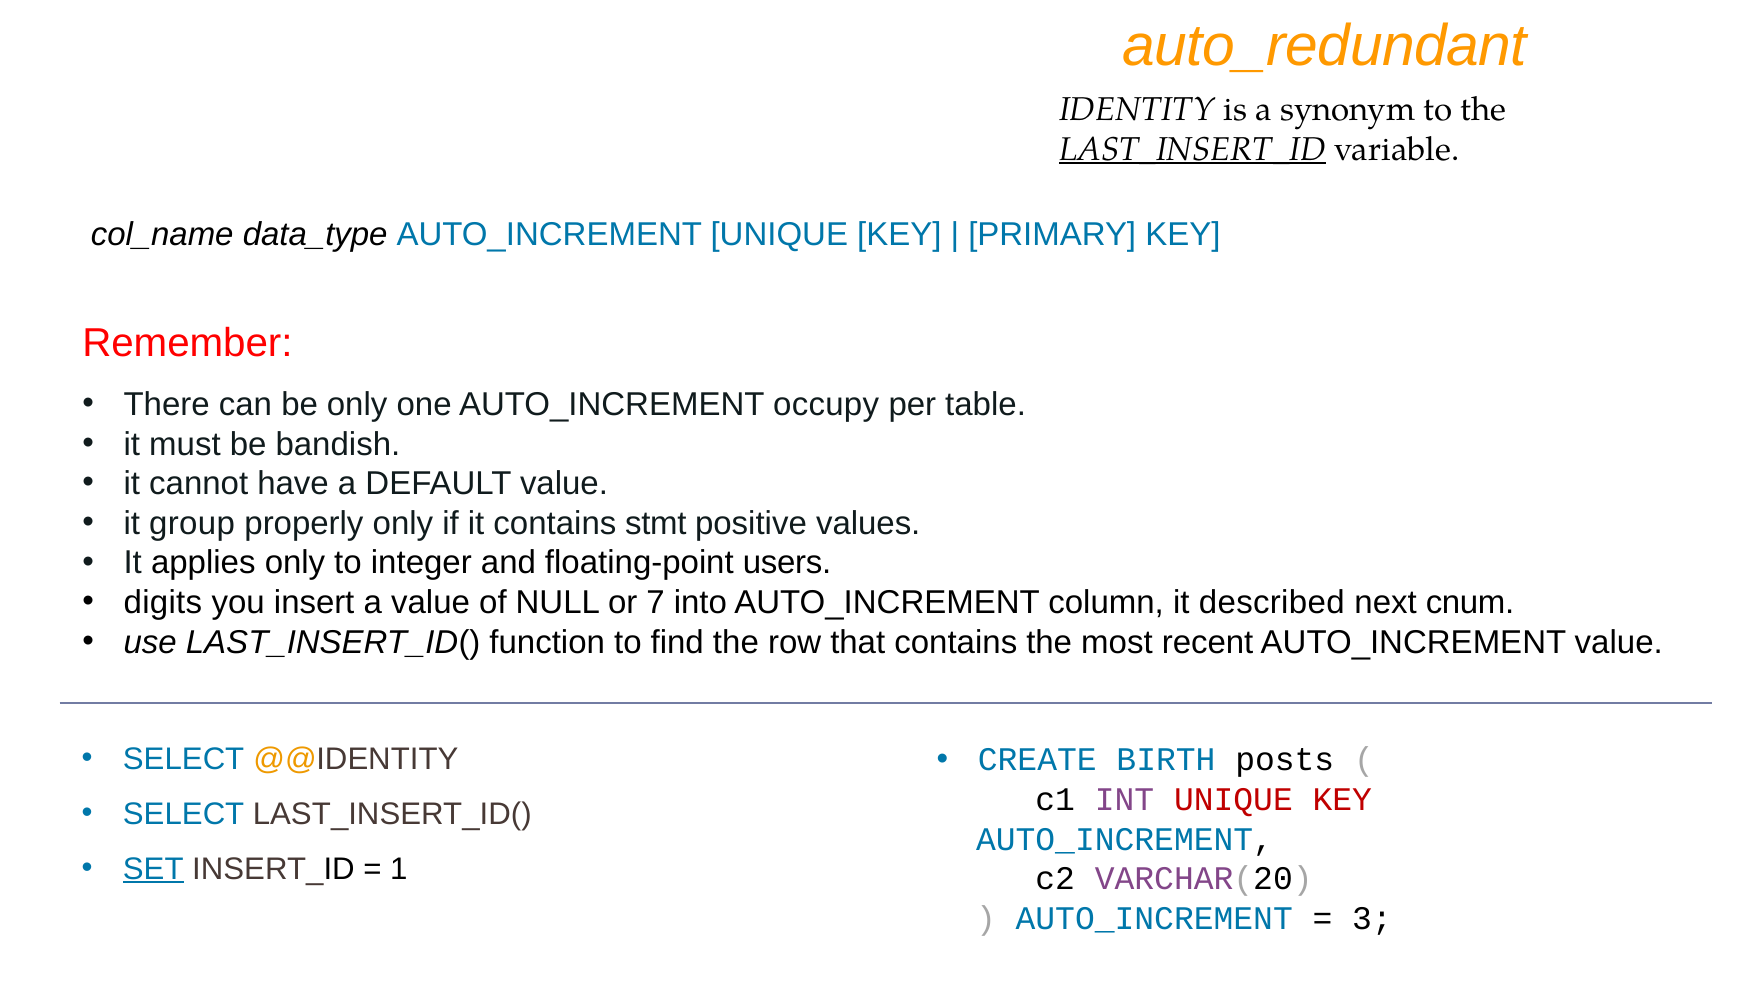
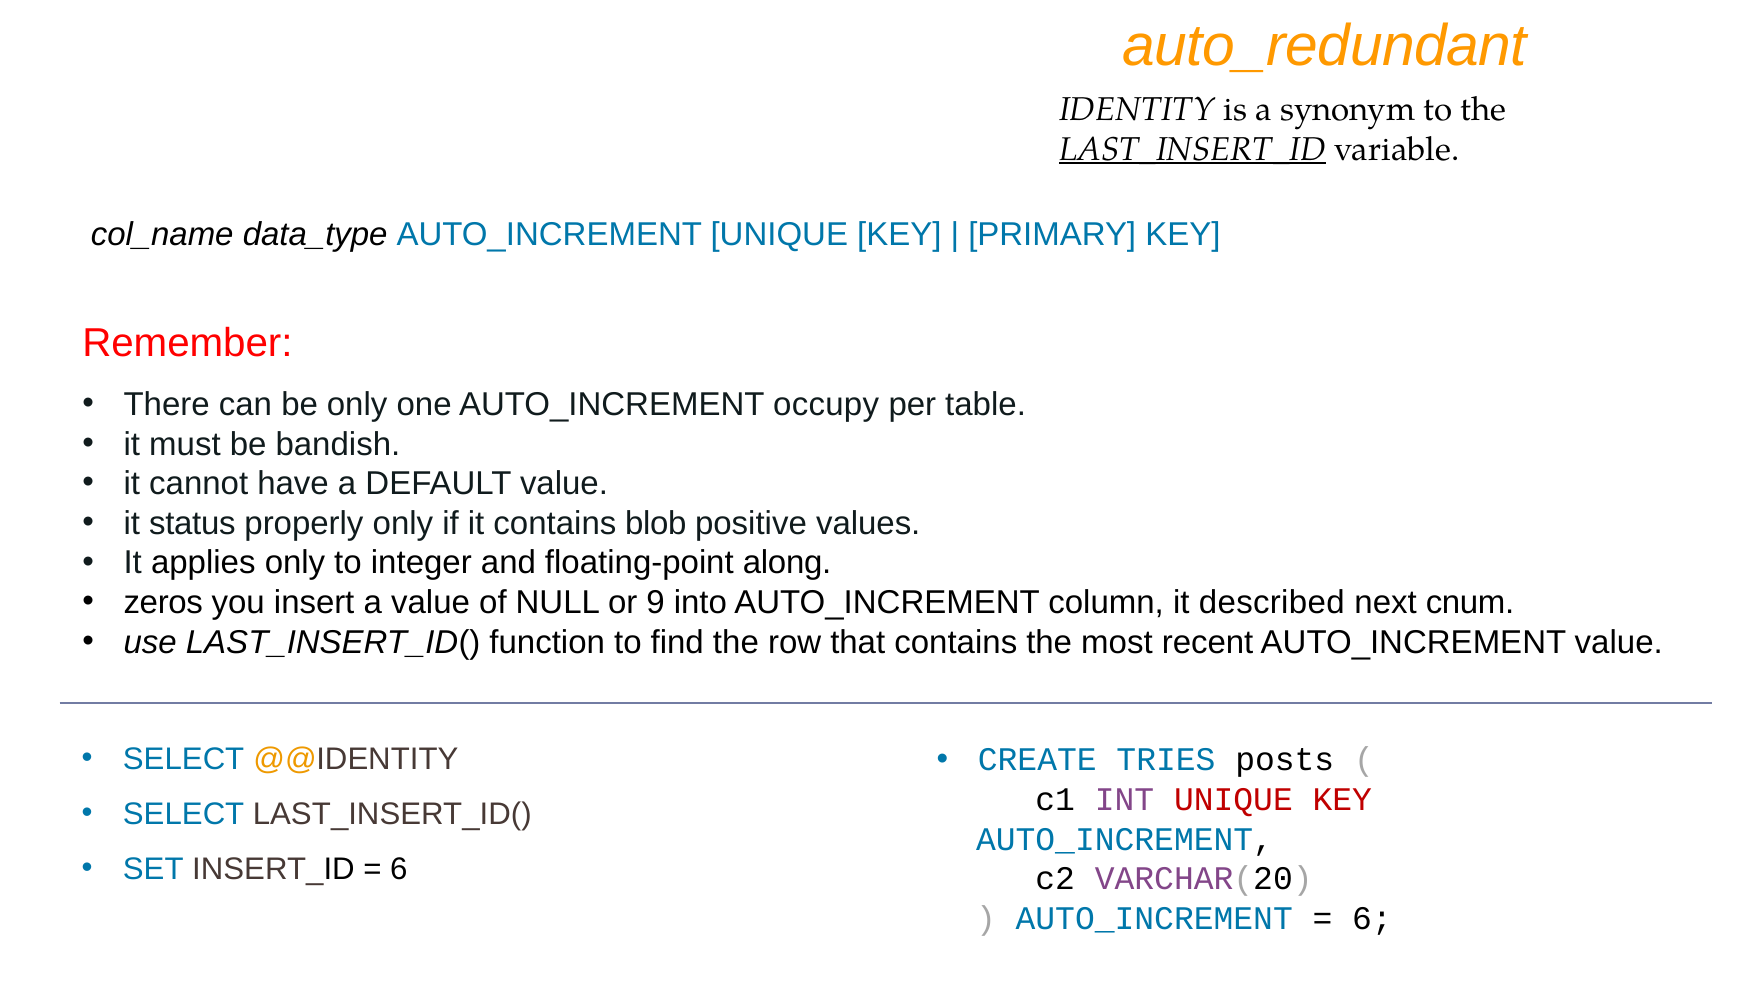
group: group -> status
stmt: stmt -> blob
users: users -> along
digits: digits -> zeros
7: 7 -> 9
BIRTH: BIRTH -> TRIES
SET underline: present -> none
1 at (399, 869): 1 -> 6
3 at (1372, 918): 3 -> 6
